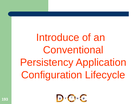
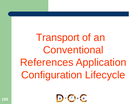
Introduce: Introduce -> Transport
Persistency: Persistency -> References
